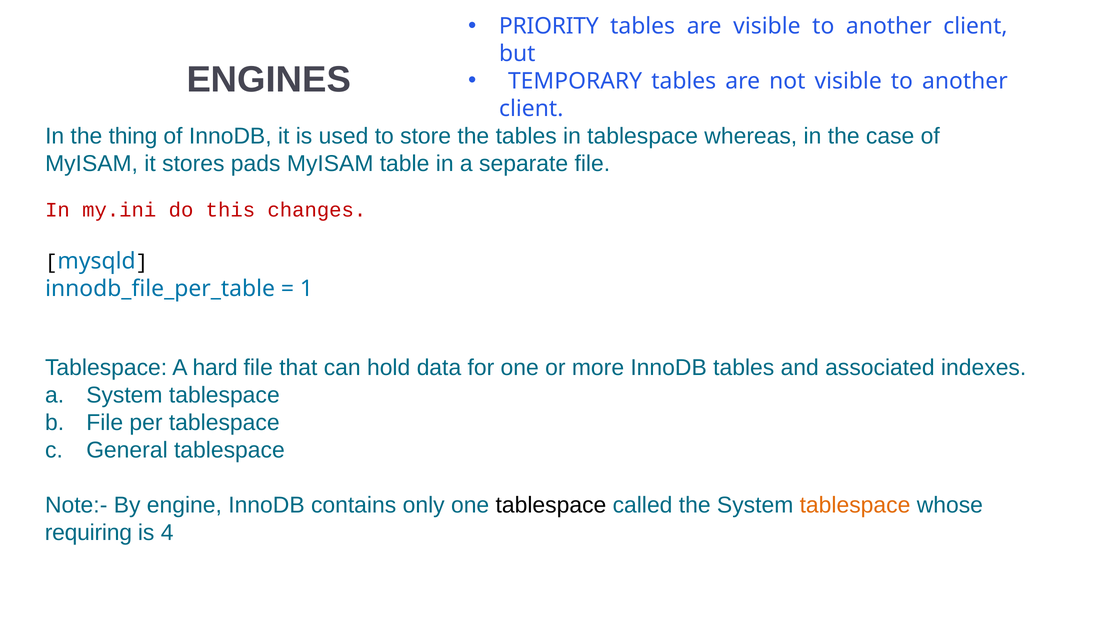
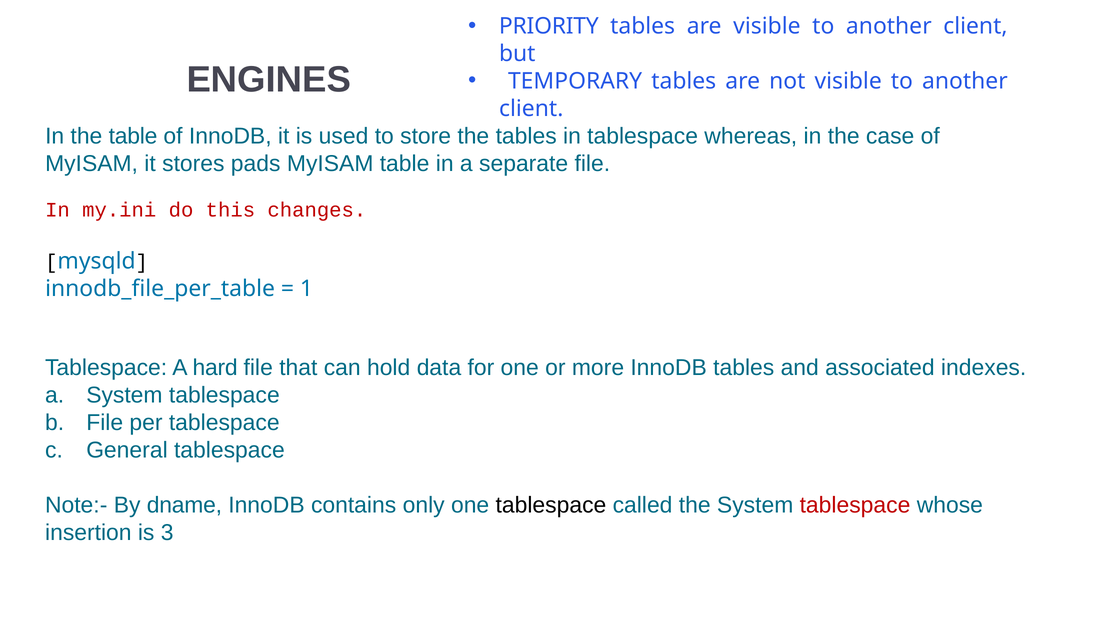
the thing: thing -> table
engine: engine -> dname
tablespace at (855, 505) colour: orange -> red
requiring: requiring -> insertion
4: 4 -> 3
